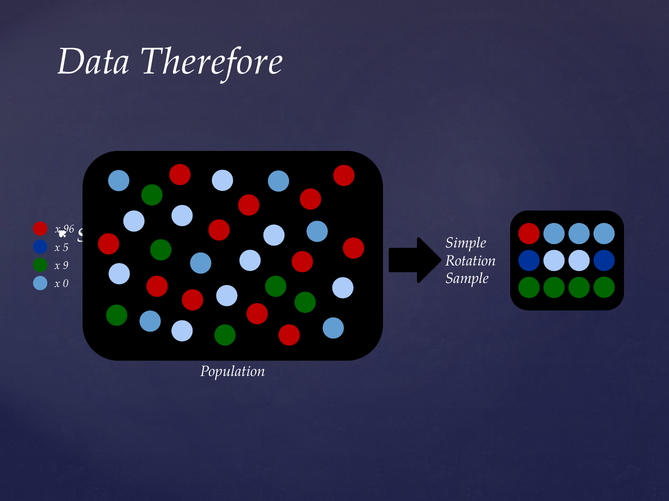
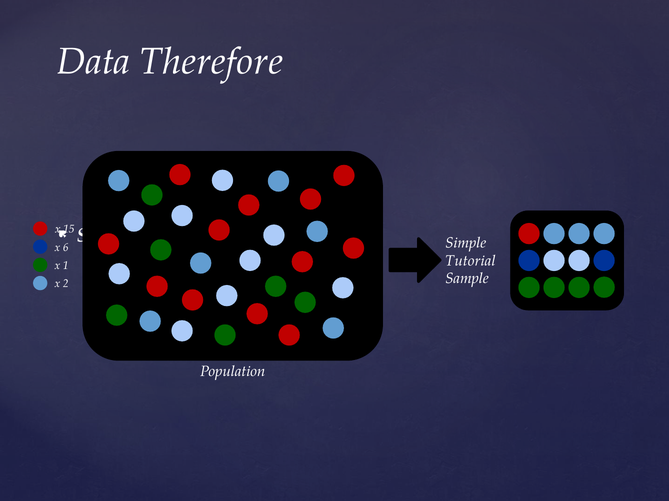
96: 96 -> 15
5: 5 -> 6
Rotation: Rotation -> Tutorial
9: 9 -> 1
0: 0 -> 2
